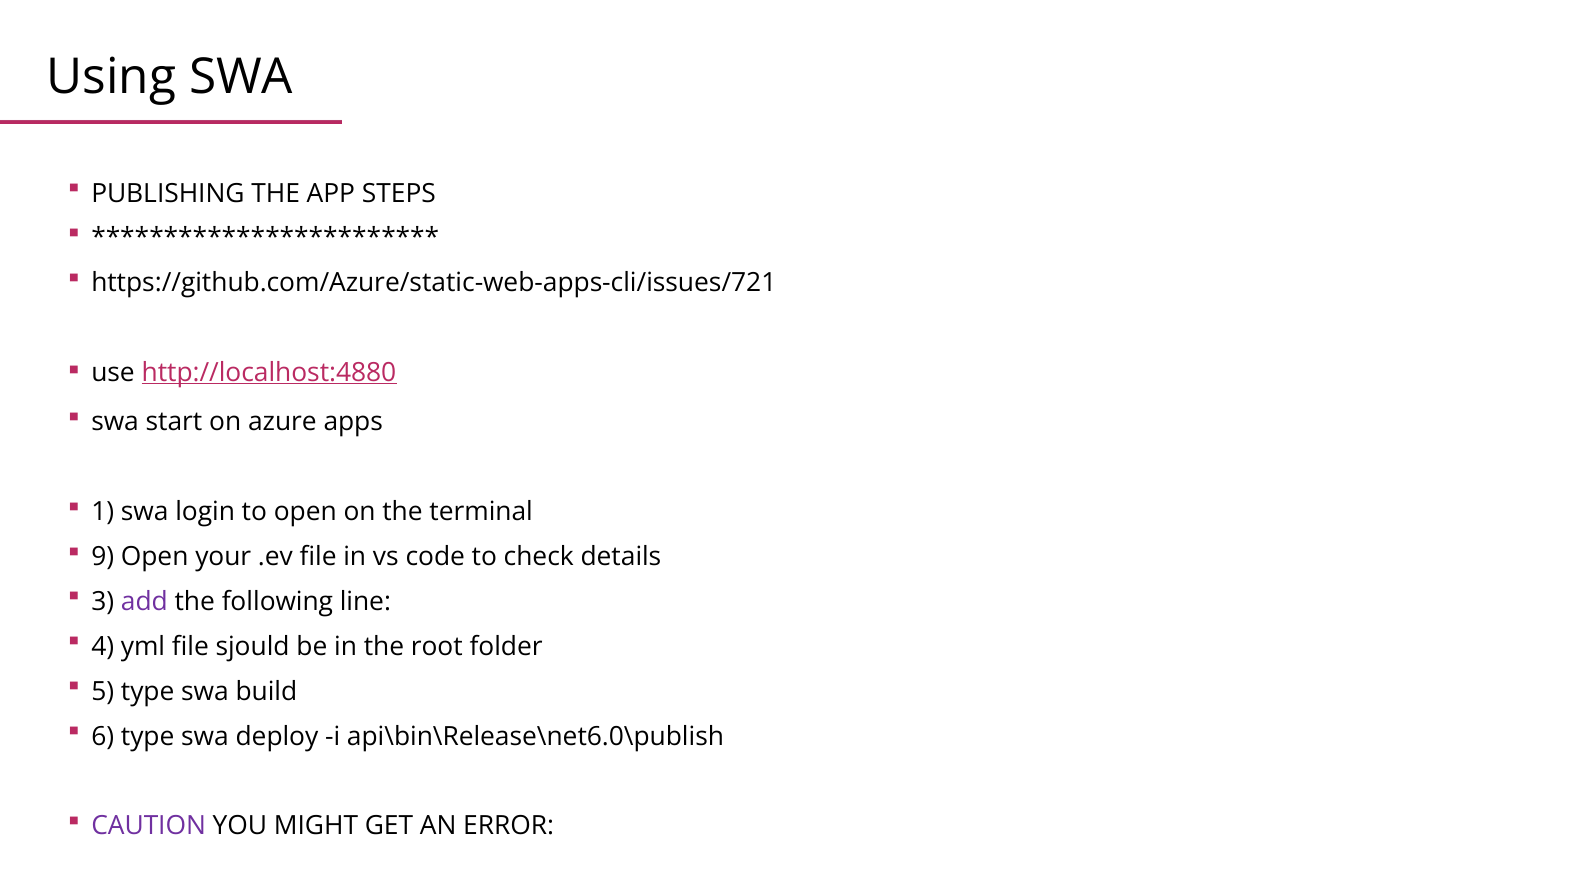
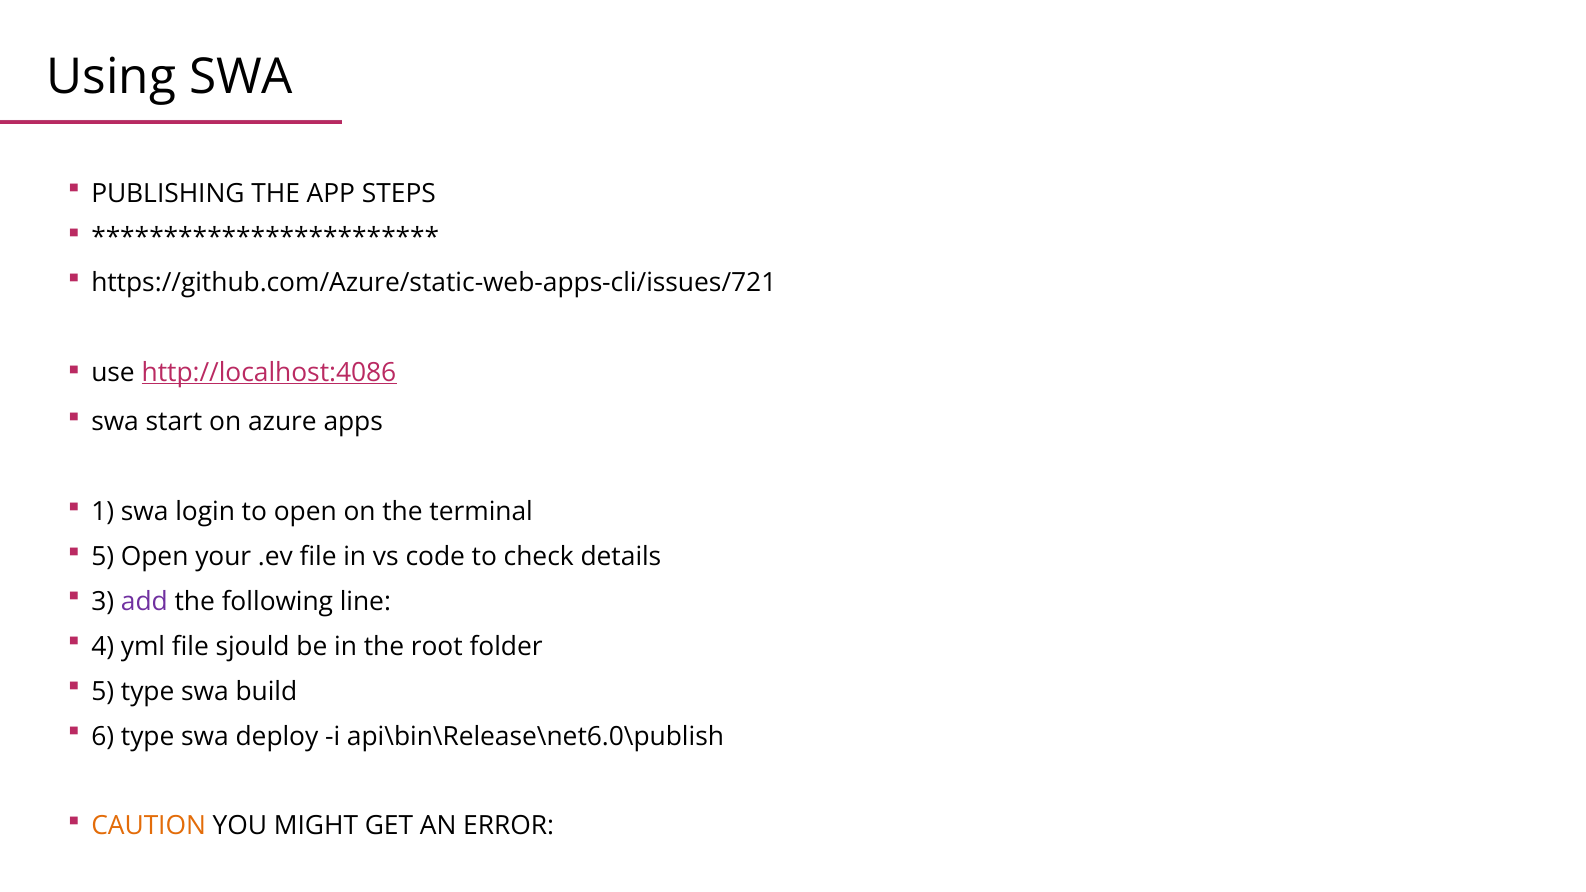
http://localhost:4880: http://localhost:4880 -> http://localhost:4086
9 at (103, 557): 9 -> 5
CAUTION colour: purple -> orange
